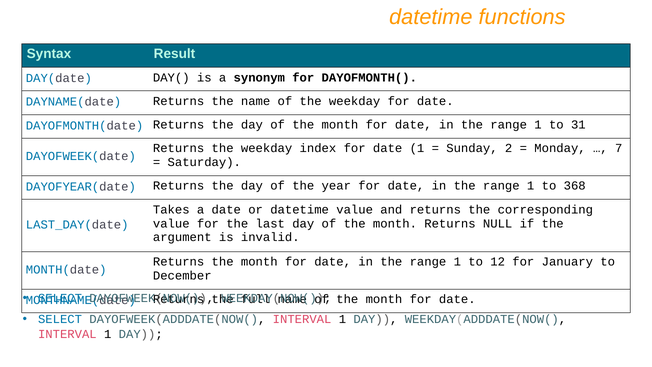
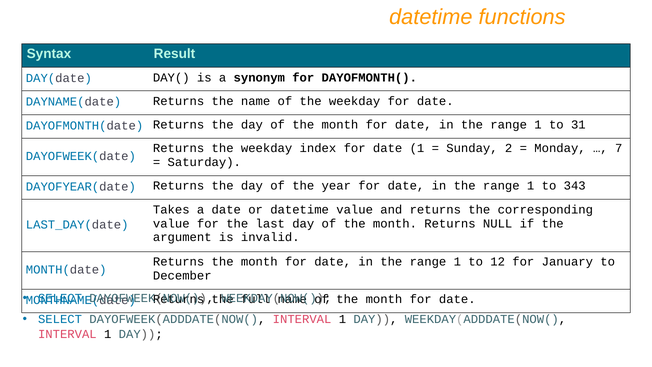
368: 368 -> 343
